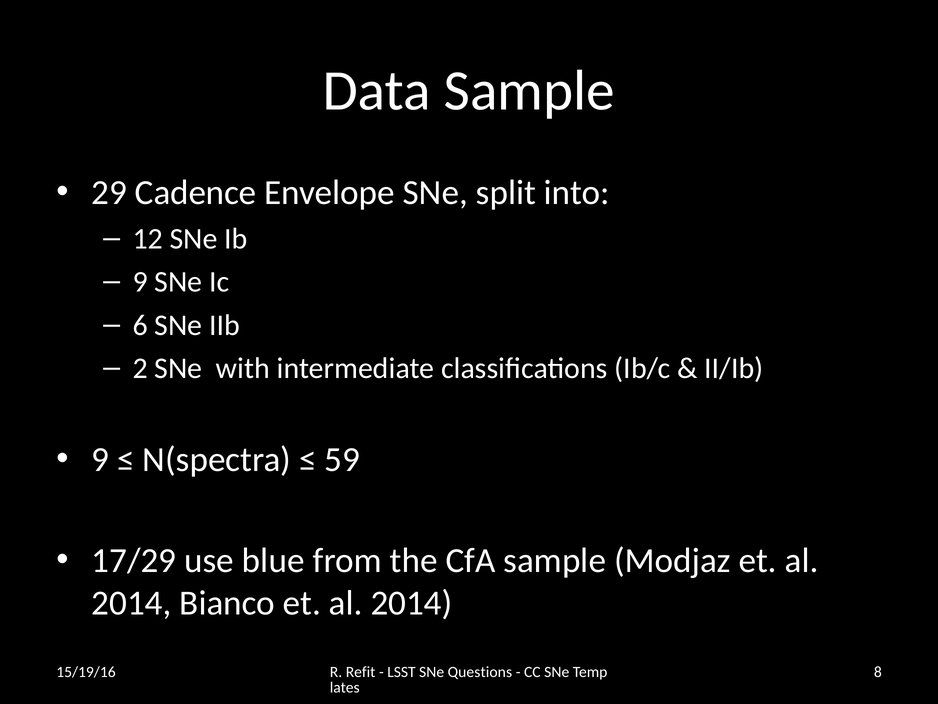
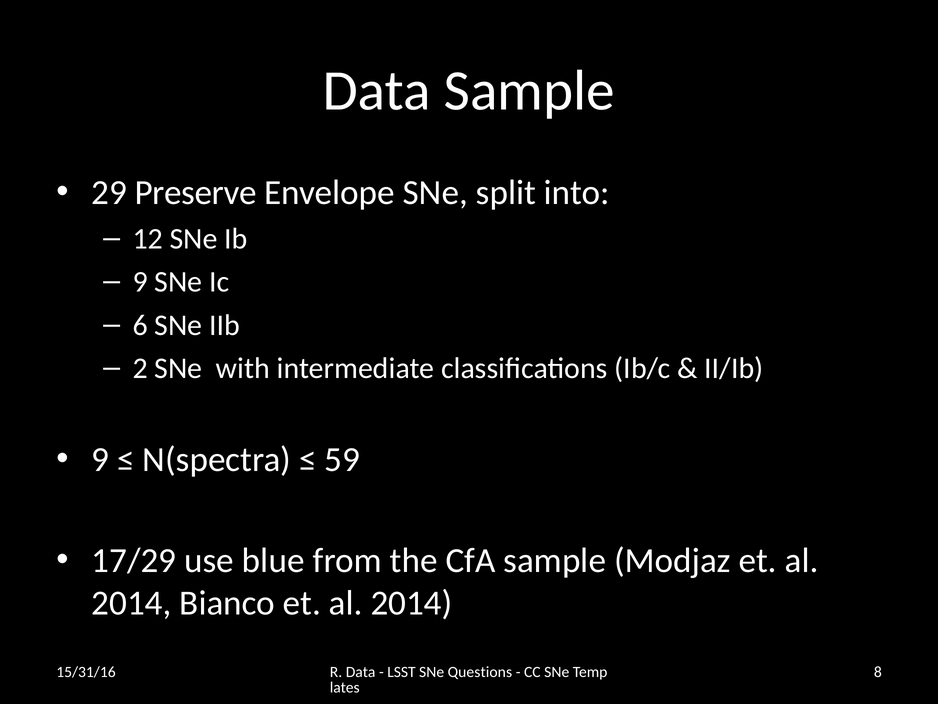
Cadence: Cadence -> Preserve
R Refit: Refit -> Data
15/19/16: 15/19/16 -> 15/31/16
